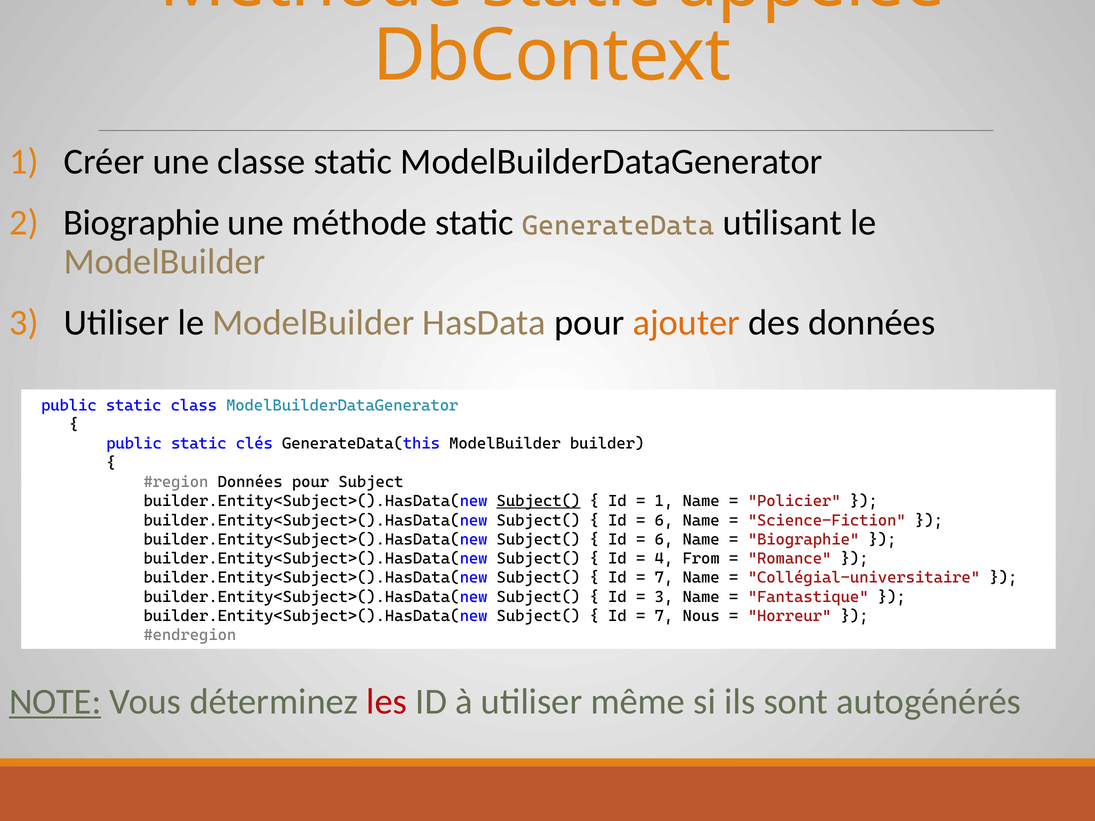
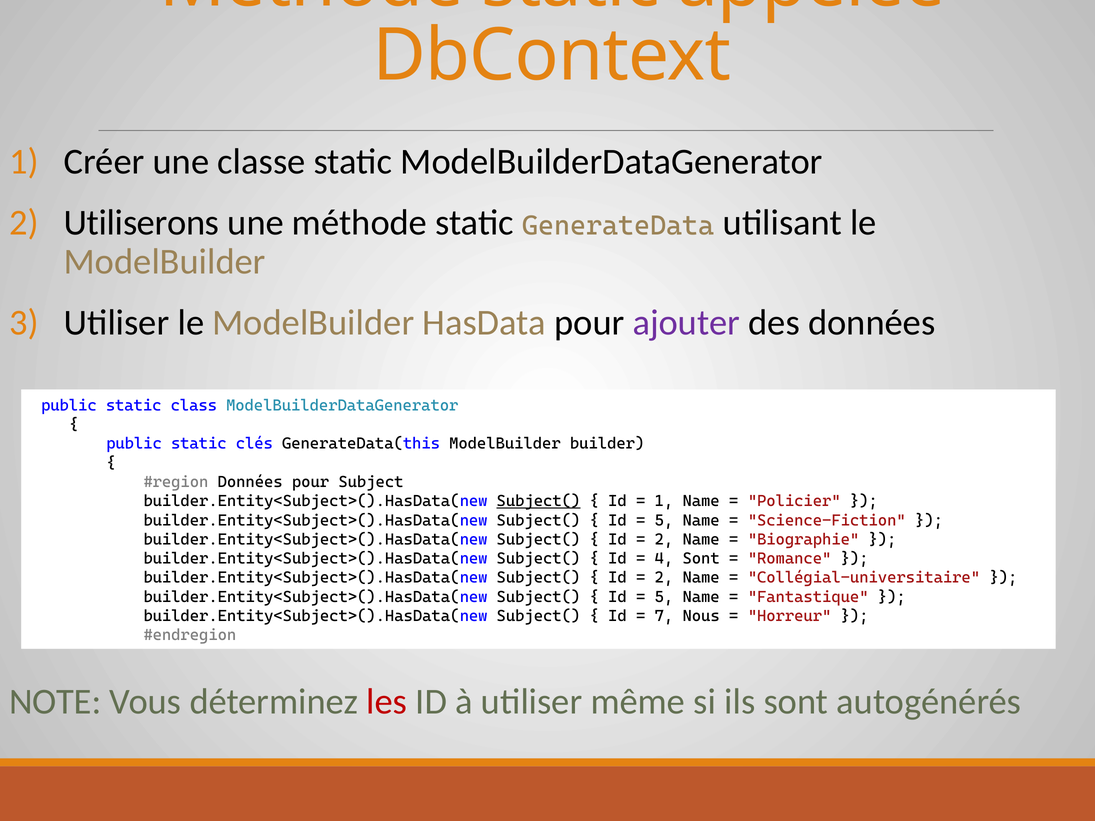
2 Biographie: Biographie -> Utiliserons
ajouter colour: orange -> purple
6 at (664, 520): 6 -> 5
6 at (664, 540): 6 -> 2
4 From: From -> Sont
7 at (664, 578): 7 -> 2
3 at (664, 597): 3 -> 5
NOTE underline: present -> none
